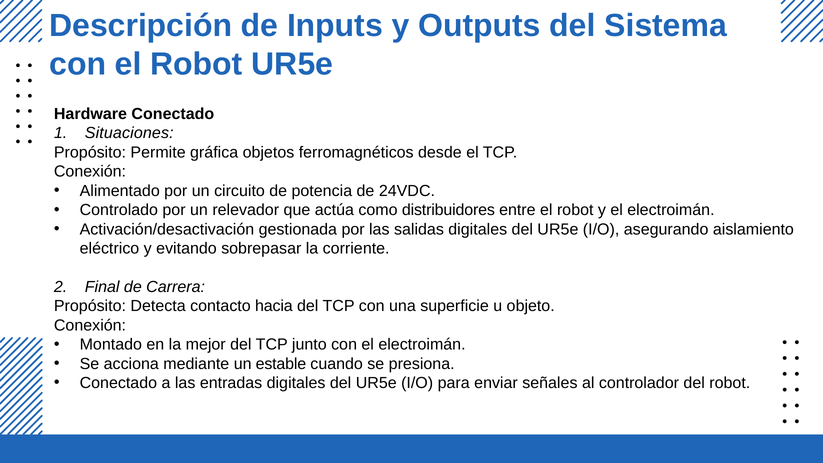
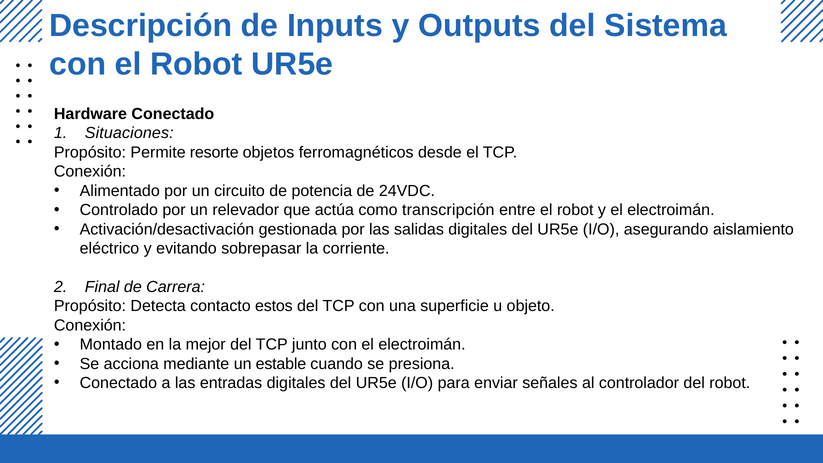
gráfica: gráfica -> resorte
distribuidores: distribuidores -> transcripción
hacia: hacia -> estos
